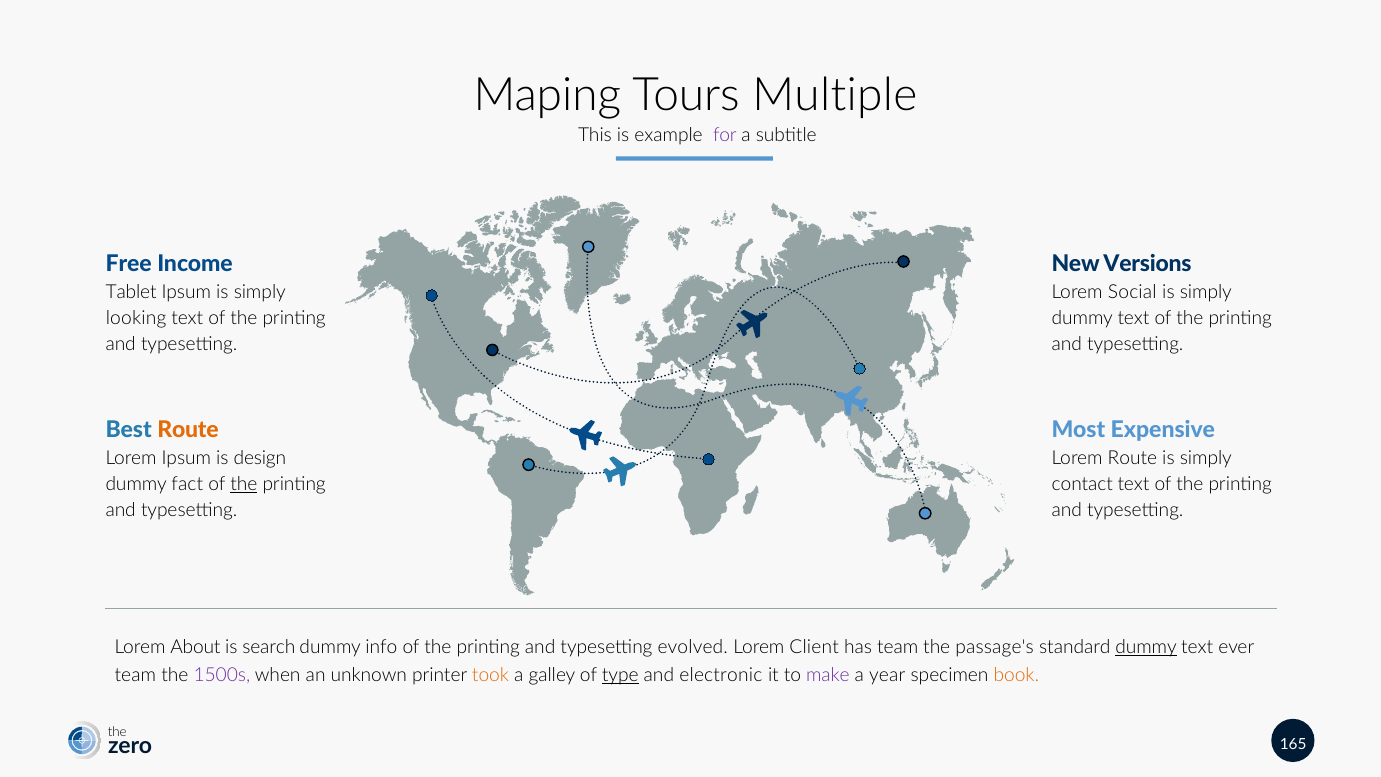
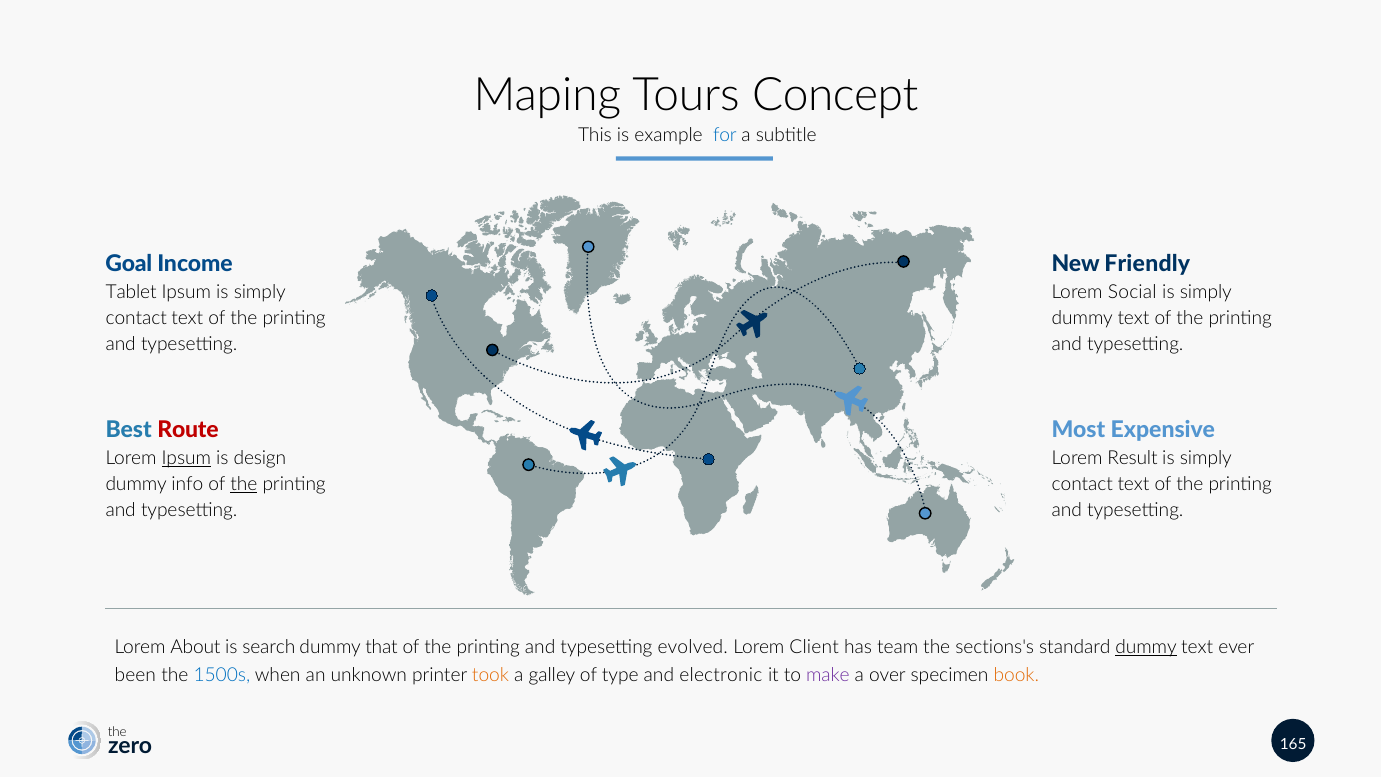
Multiple: Multiple -> Concept
for colour: purple -> blue
Free: Free -> Goal
Versions: Versions -> Friendly
looking at (136, 318): looking -> contact
Route at (188, 430) colour: orange -> red
Ipsum at (186, 458) underline: none -> present
Lorem Route: Route -> Result
fact: fact -> info
info: info -> that
passage's: passage's -> sections's
team at (135, 675): team -> been
1500s colour: purple -> blue
type underline: present -> none
year: year -> over
